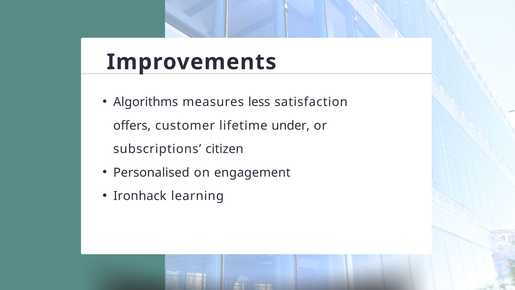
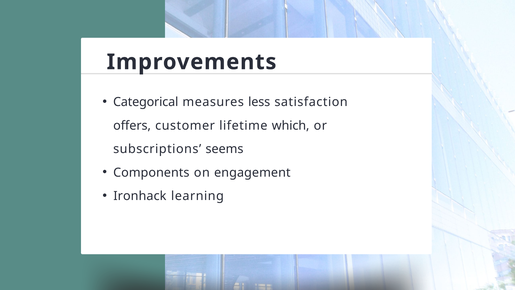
Algorithms: Algorithms -> Categorical
under: under -> which
citizen: citizen -> seems
Personalised: Personalised -> Components
